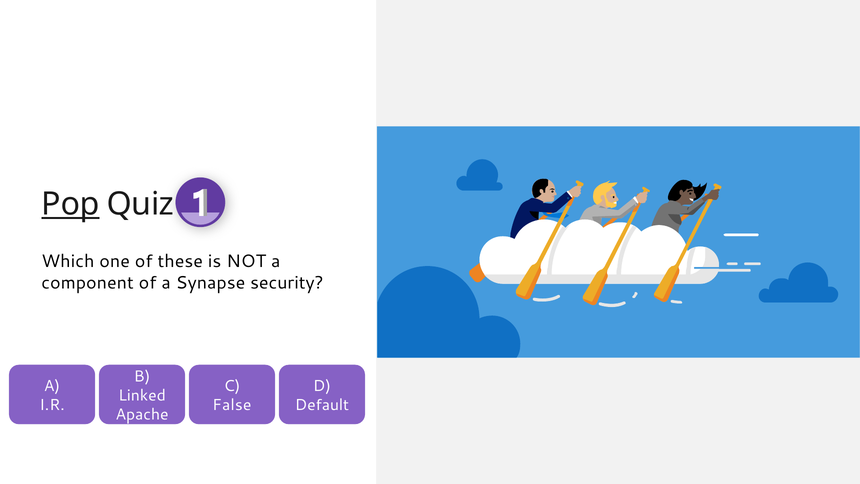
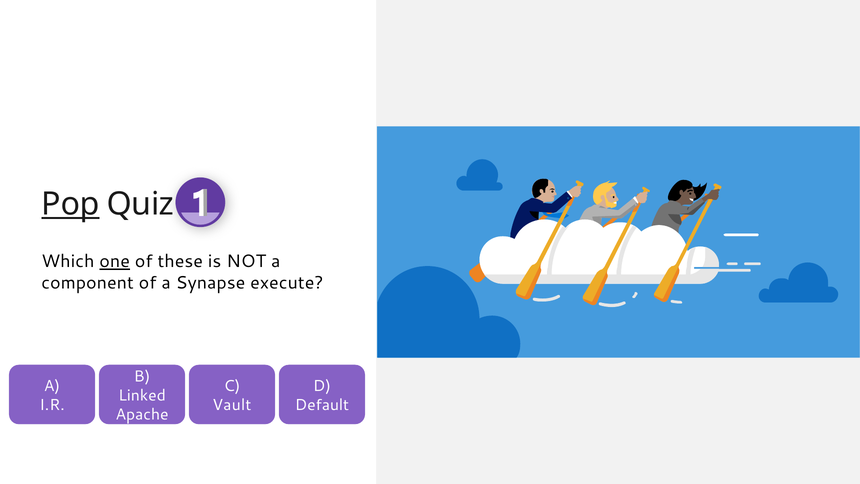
one underline: none -> present
security: security -> execute
False: False -> Vault
